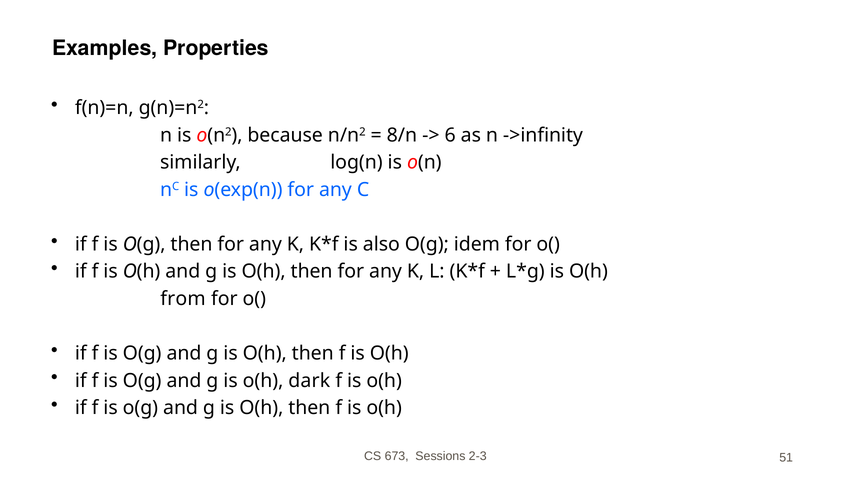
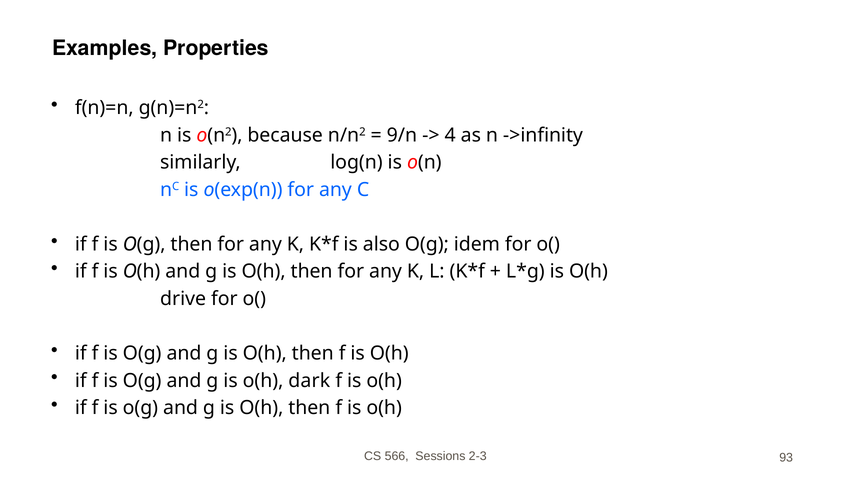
8/n: 8/n -> 9/n
6: 6 -> 4
from: from -> drive
673: 673 -> 566
51: 51 -> 93
